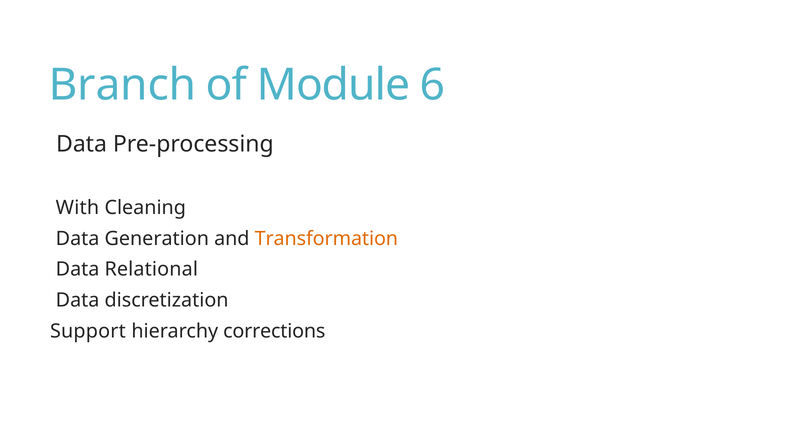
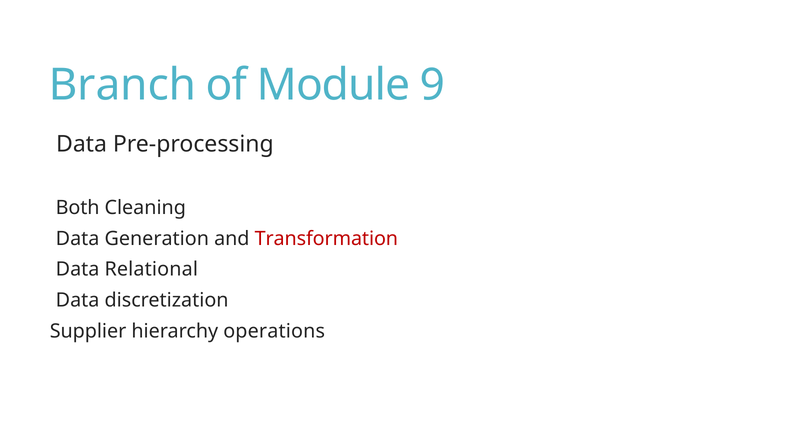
6: 6 -> 9
With: With -> Both
Transformation colour: orange -> red
Support: Support -> Supplier
corrections: corrections -> operations
